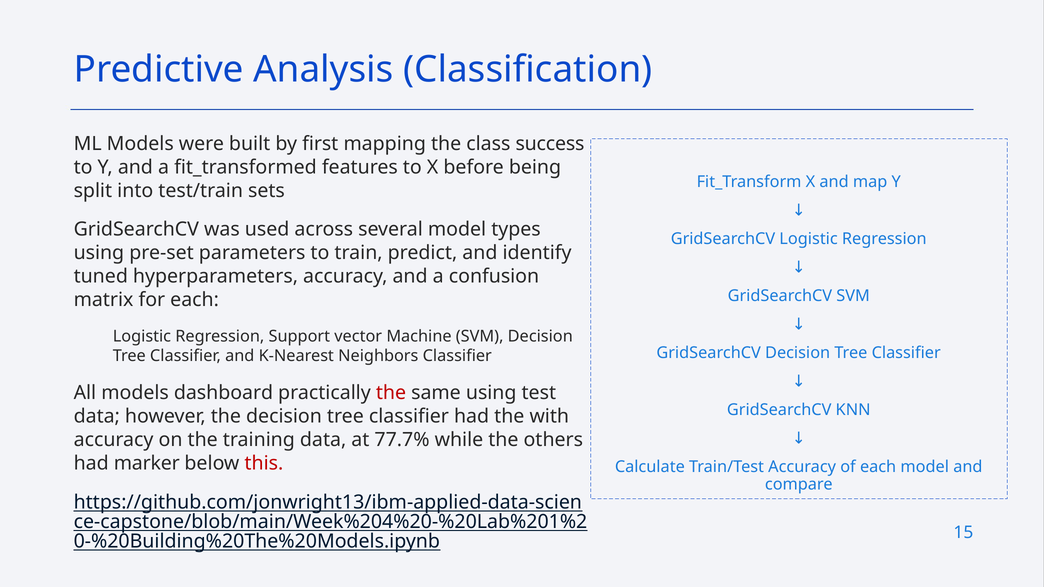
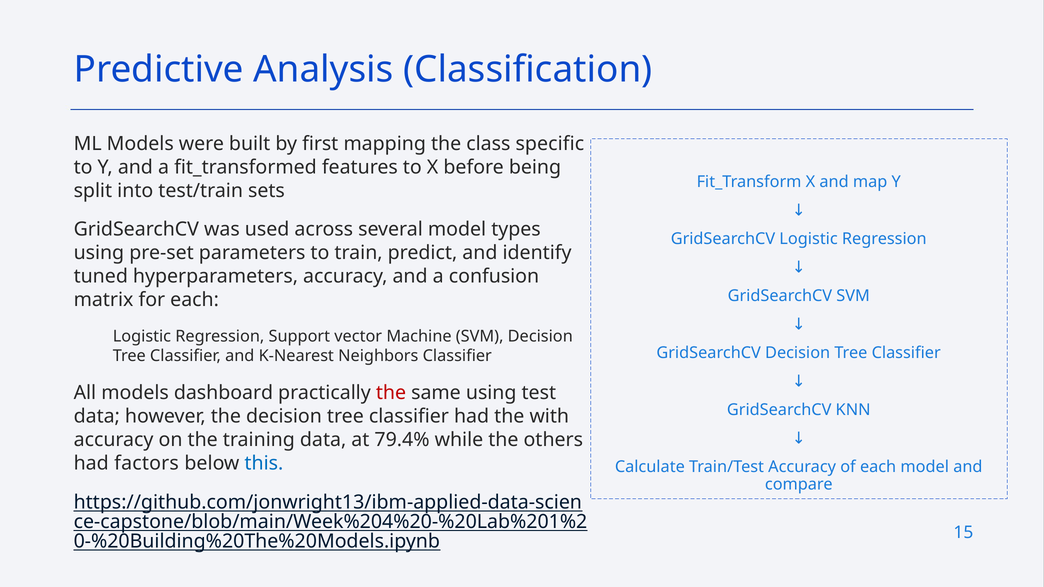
success: success -> specific
77.7%: 77.7% -> 79.4%
marker: marker -> factors
this colour: red -> blue
